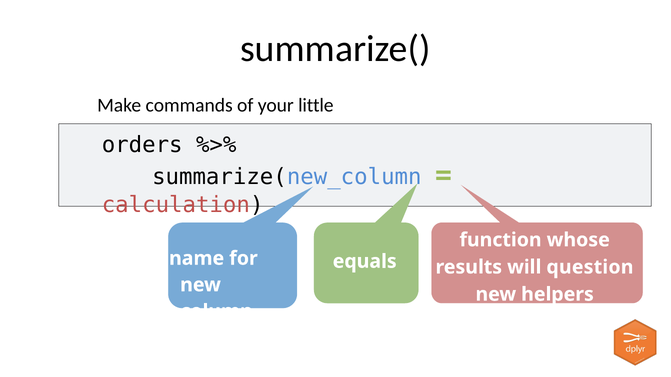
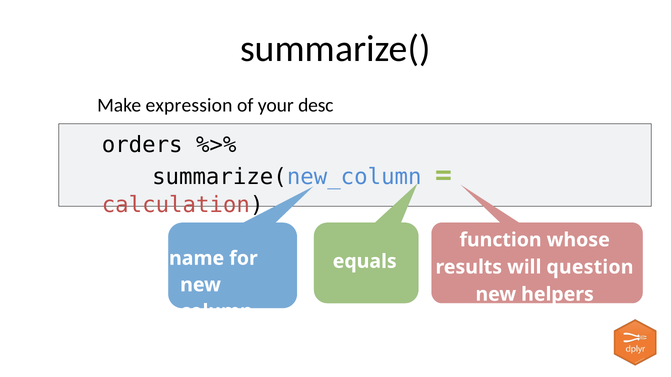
commands: commands -> expression
little: little -> desc
